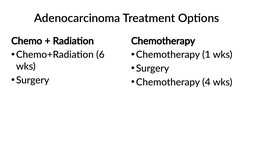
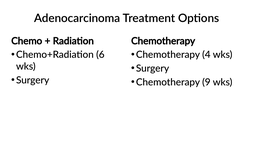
1: 1 -> 4
4: 4 -> 9
